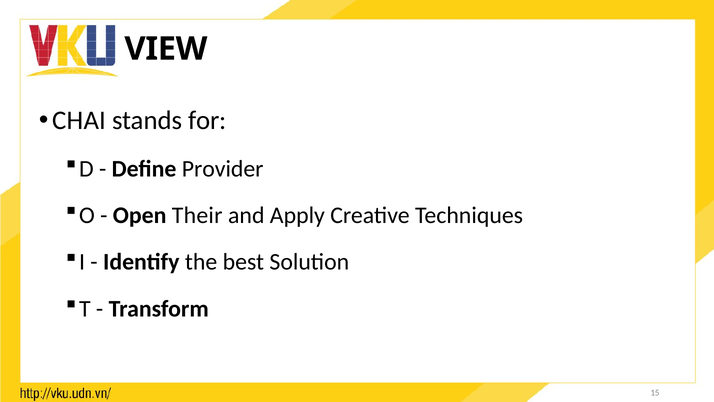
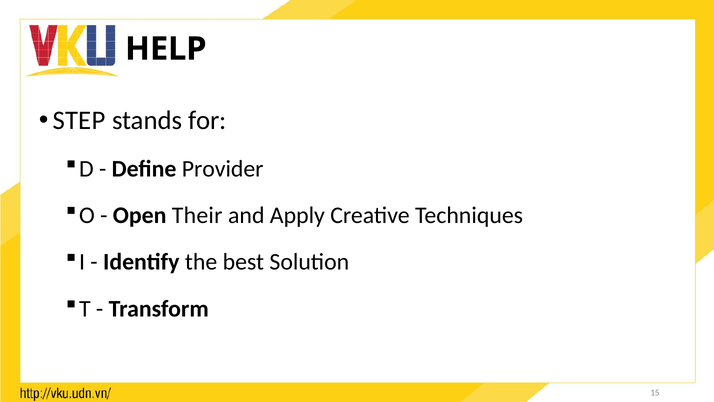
VIEW: VIEW -> HELP
CHAI: CHAI -> STEP
